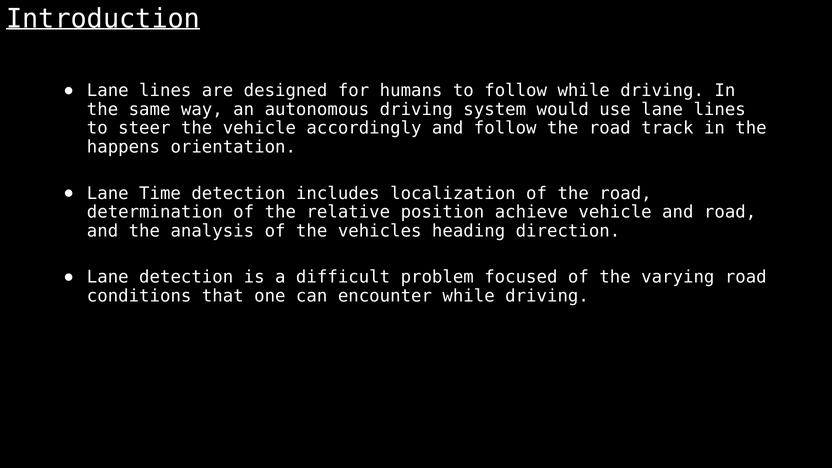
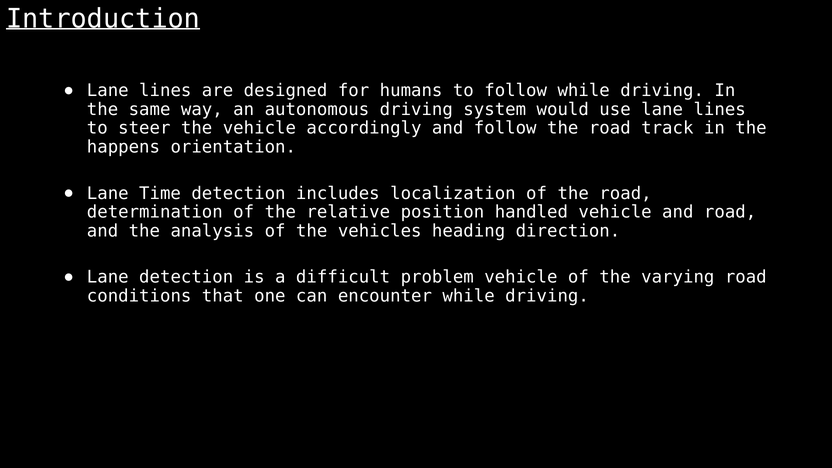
achieve: achieve -> handled
problem focused: focused -> vehicle
